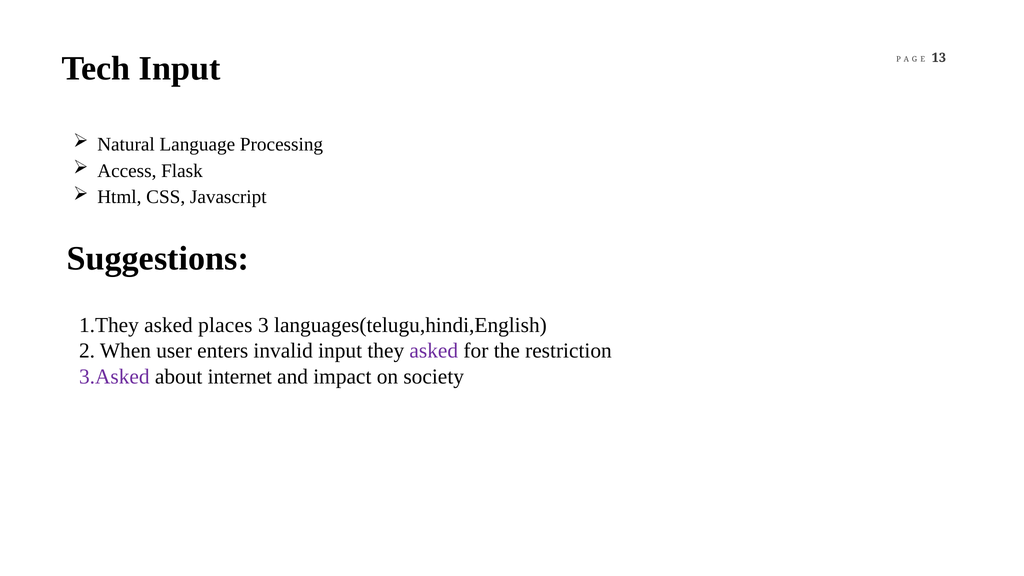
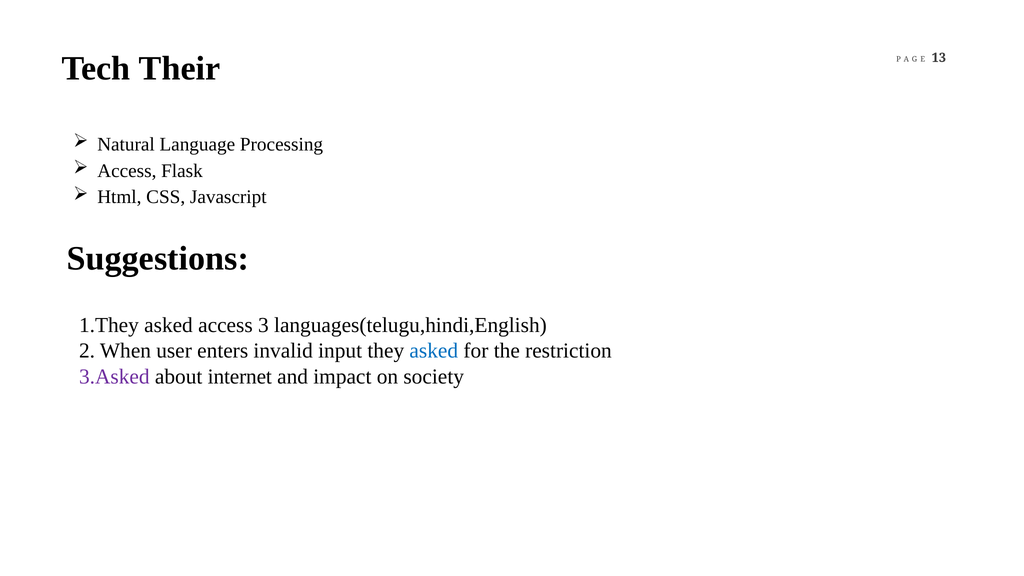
Tech Input: Input -> Their
asked places: places -> access
asked at (434, 351) colour: purple -> blue
